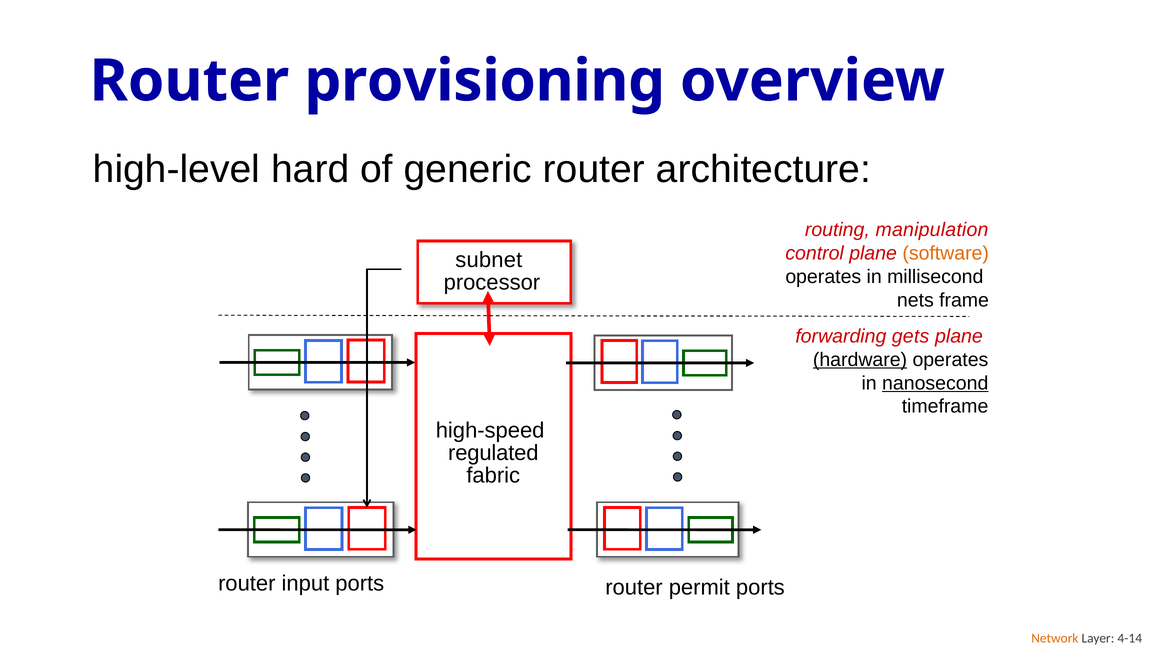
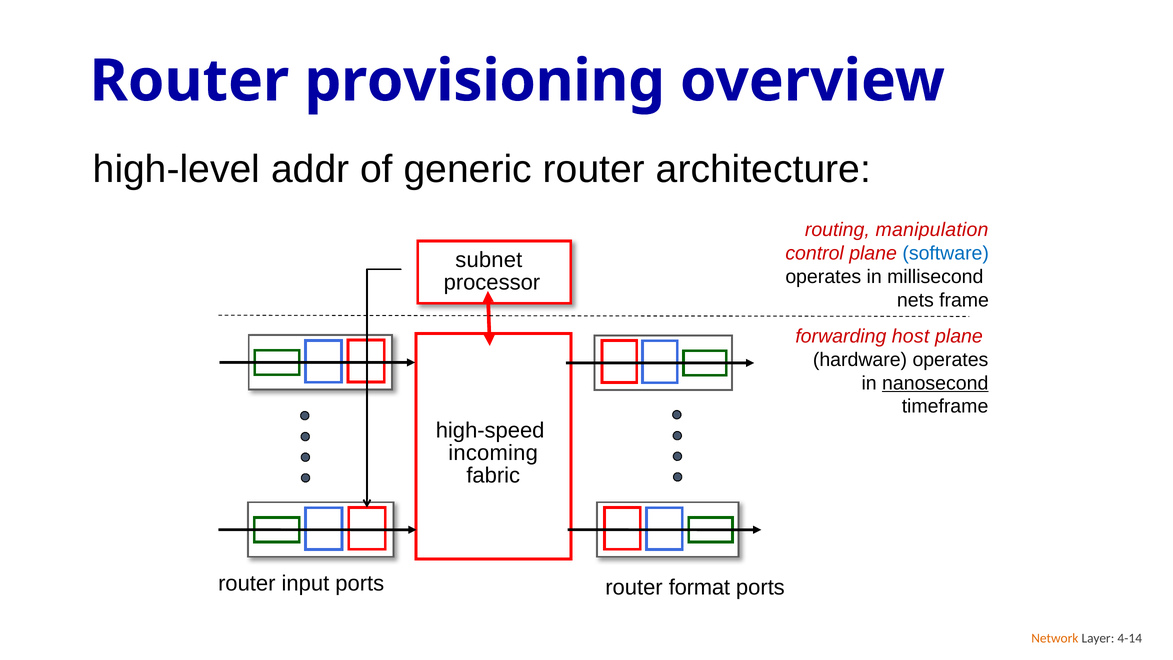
hard: hard -> addr
software colour: orange -> blue
gets: gets -> host
hardware underline: present -> none
regulated: regulated -> incoming
permit: permit -> format
